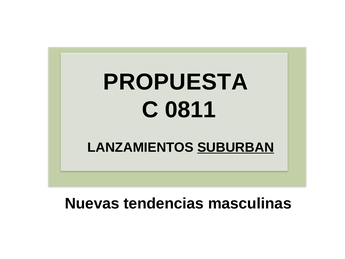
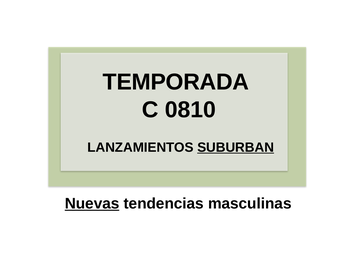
PROPUESTA: PROPUESTA -> TEMPORADA
0811: 0811 -> 0810
Nuevas underline: none -> present
